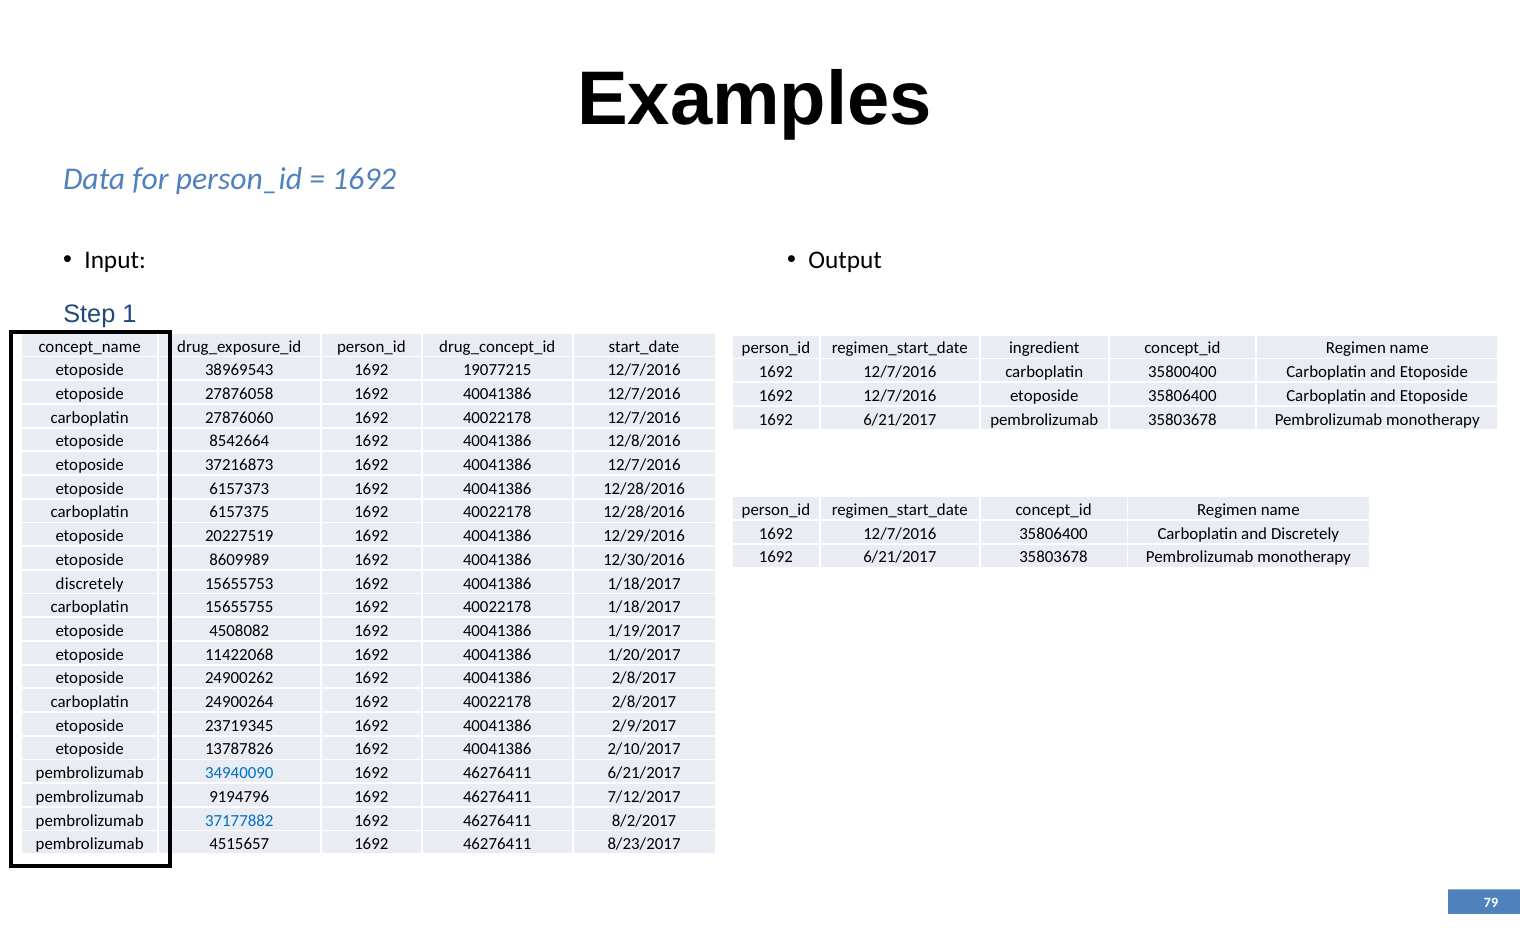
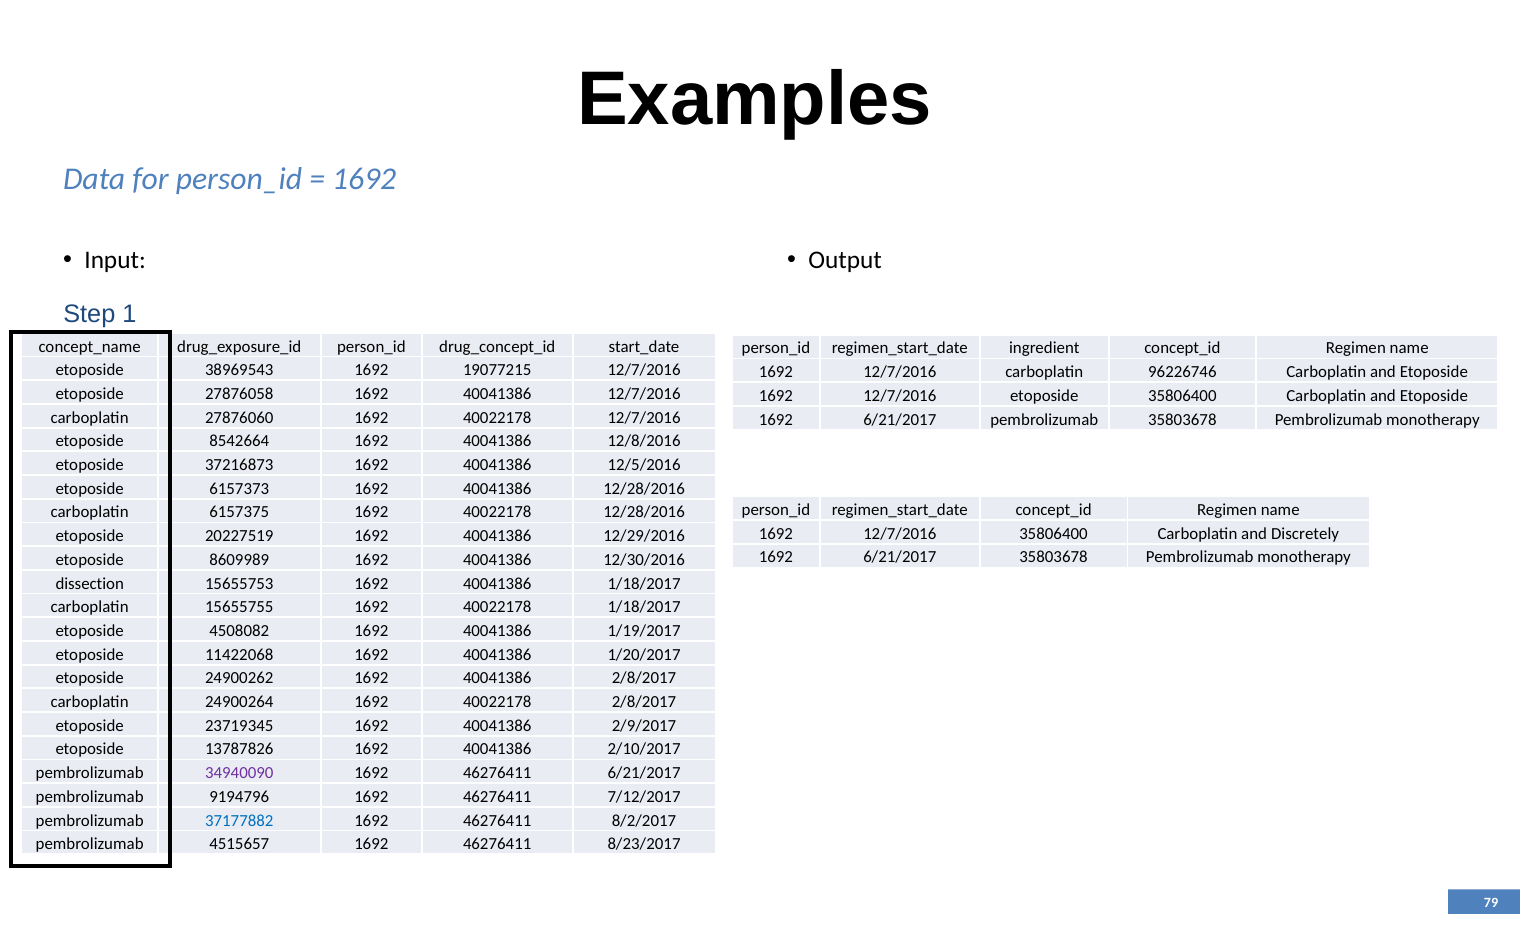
35800400: 35800400 -> 96226746
37216873 1692 40041386 12/7/2016: 12/7/2016 -> 12/5/2016
discretely at (90, 583): discretely -> dissection
34940090 colour: blue -> purple
